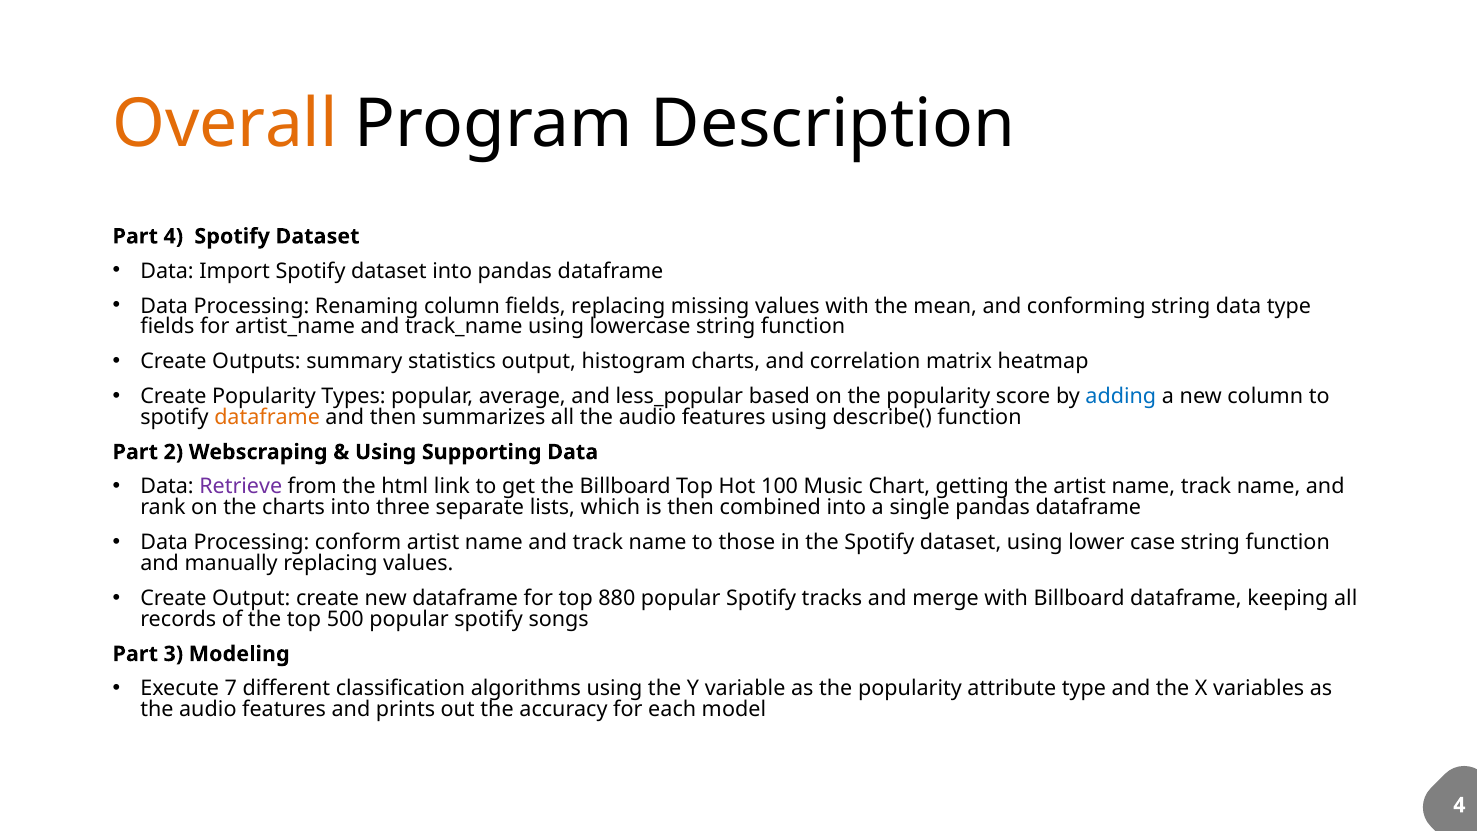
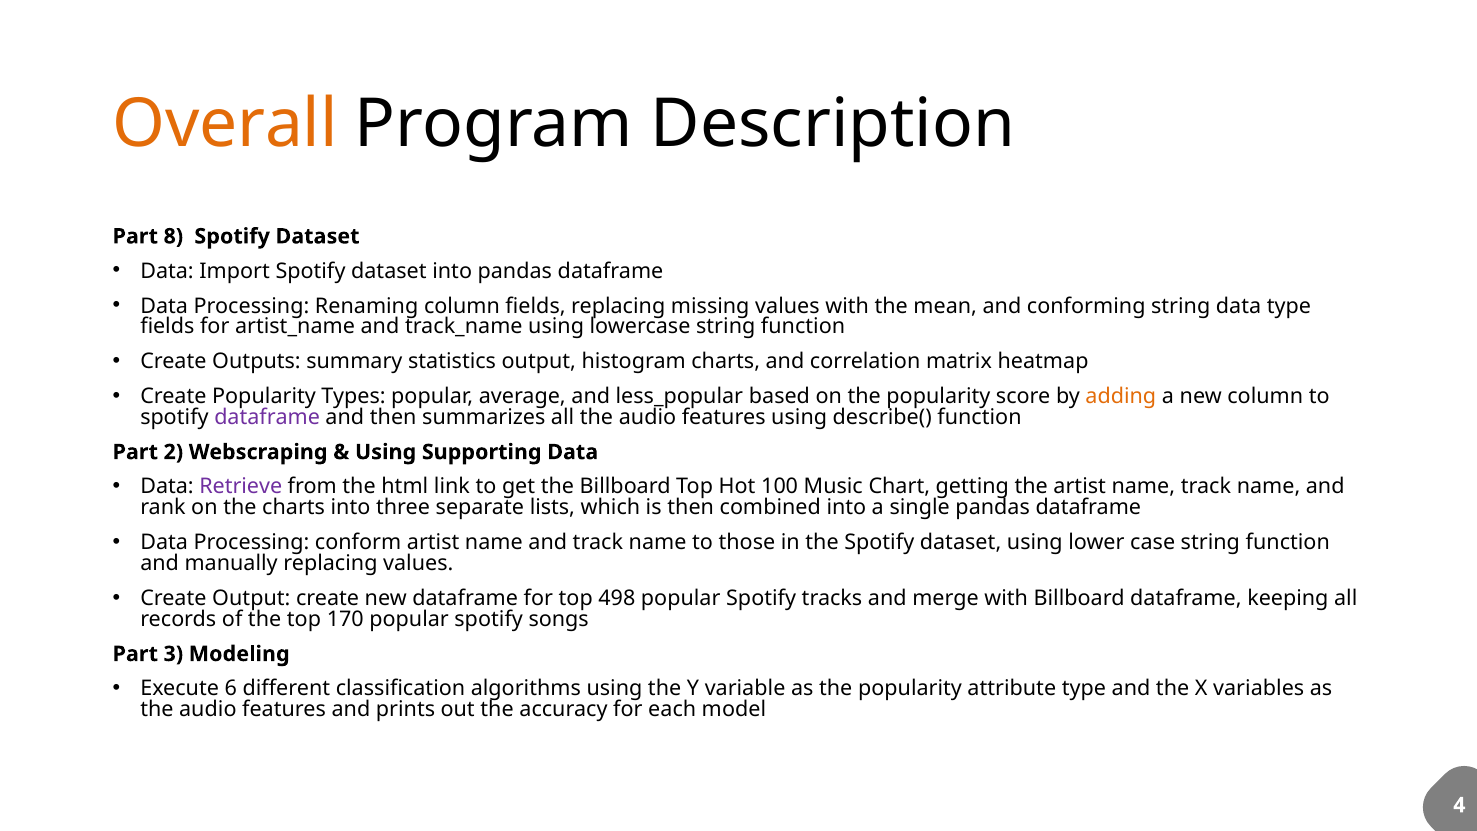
Part 4: 4 -> 8
adding colour: blue -> orange
dataframe at (267, 417) colour: orange -> purple
880: 880 -> 498
500: 500 -> 170
7: 7 -> 6
